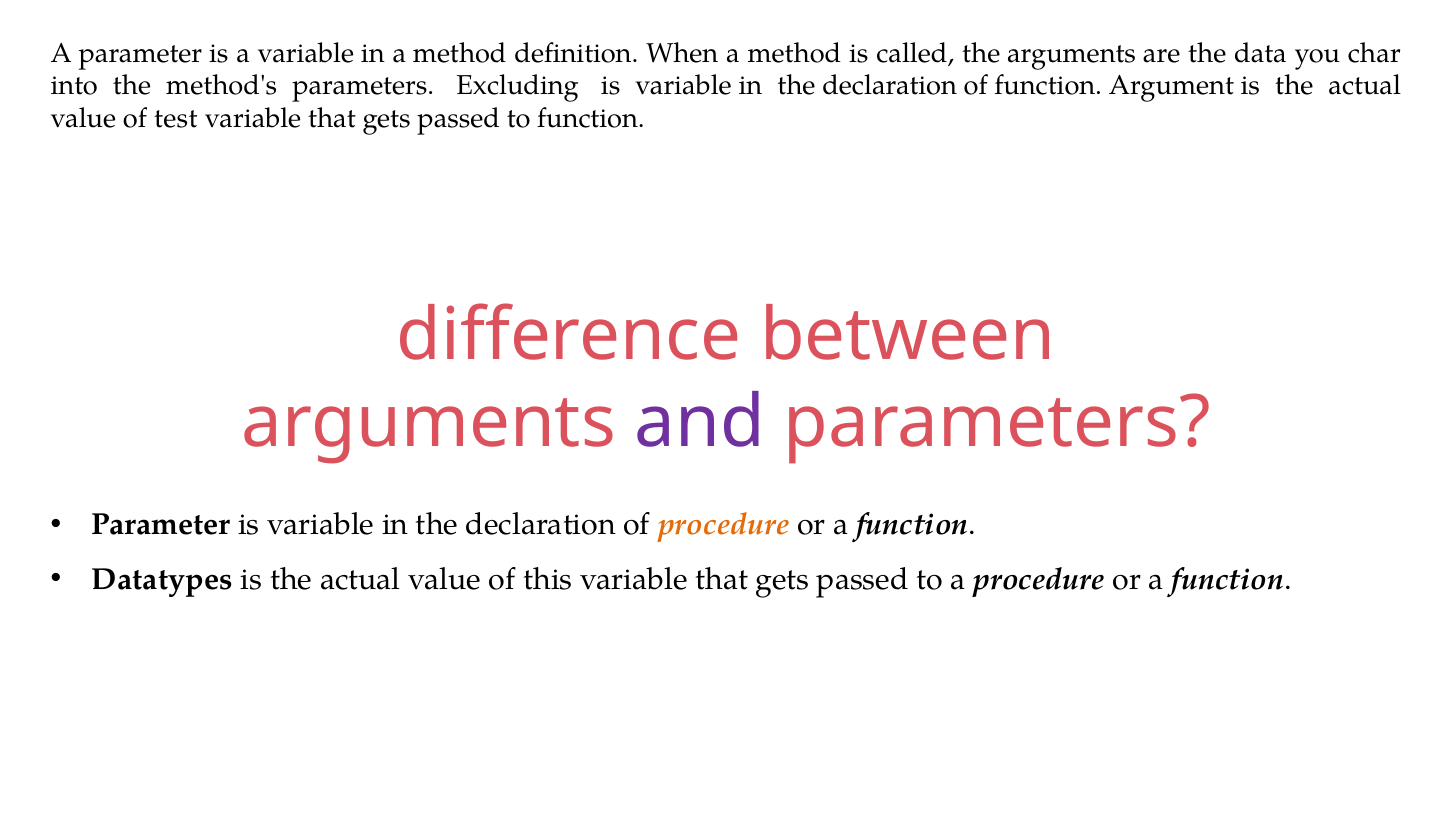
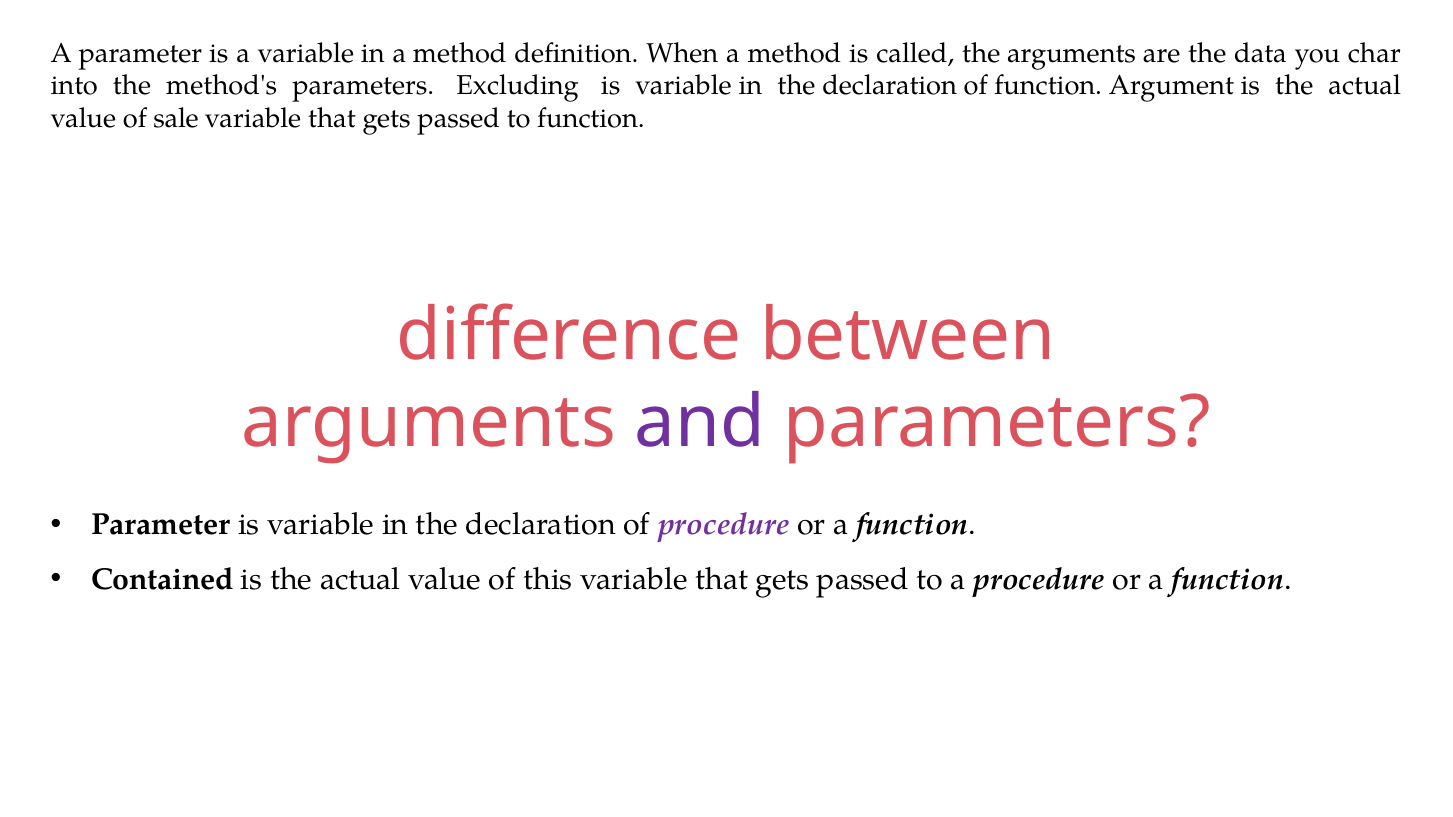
test: test -> sale
procedure at (724, 525) colour: orange -> purple
Datatypes: Datatypes -> Contained
